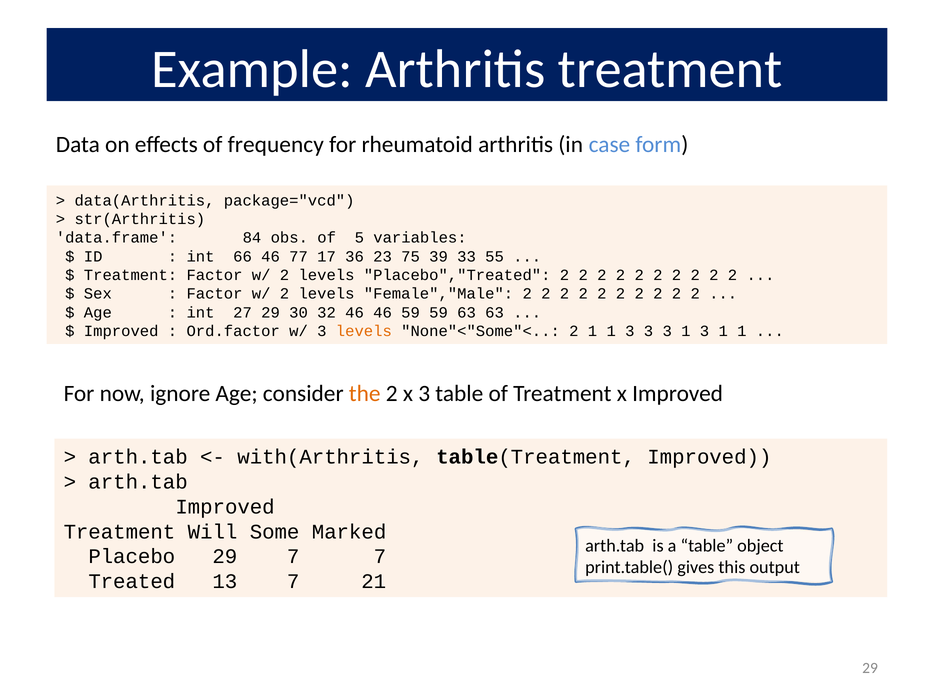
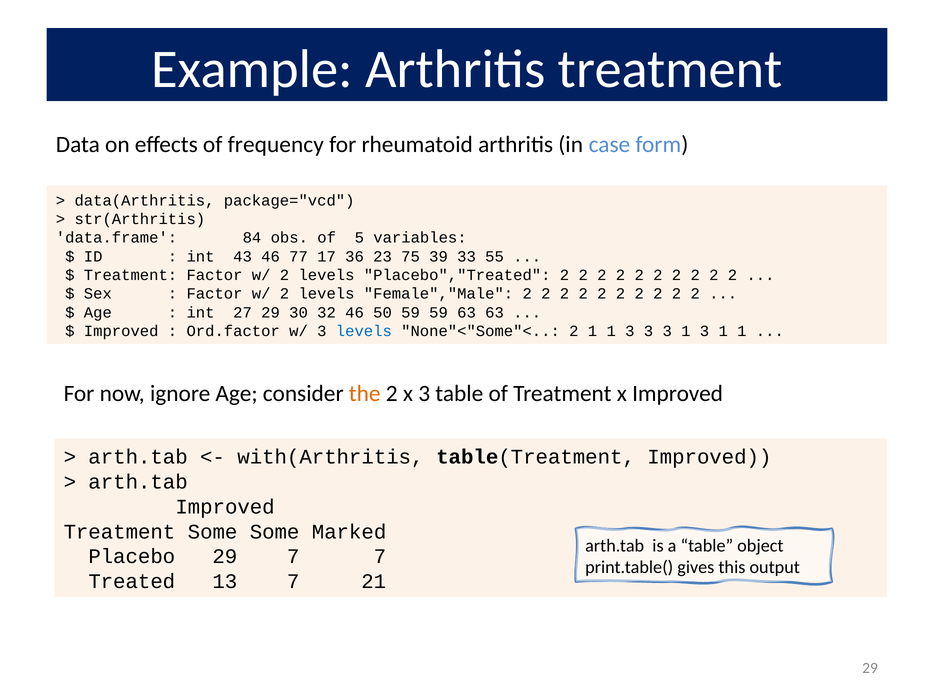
66: 66 -> 43
46 46: 46 -> 50
levels at (364, 331) colour: orange -> blue
Treatment Will: Will -> Some
